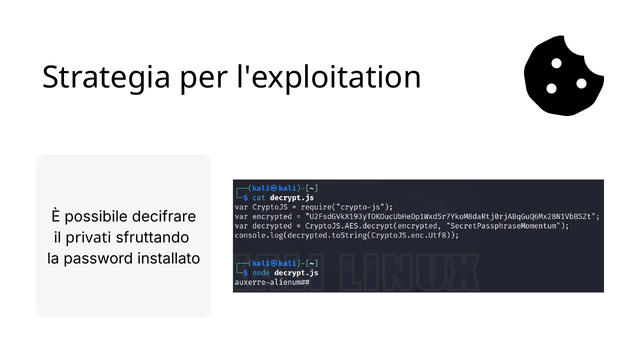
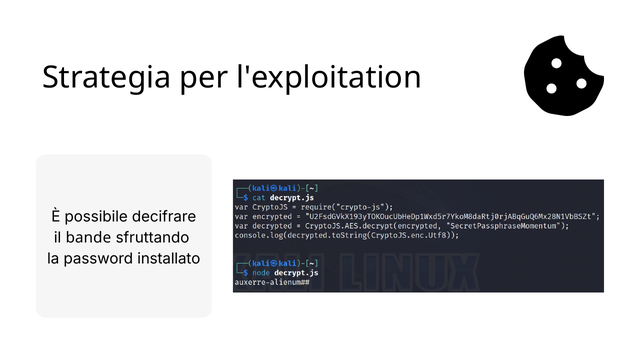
privati: privati -> bande
